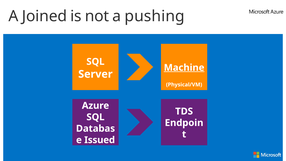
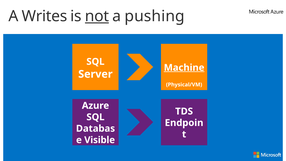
Joined: Joined -> Writes
not underline: none -> present
Issued: Issued -> Visible
